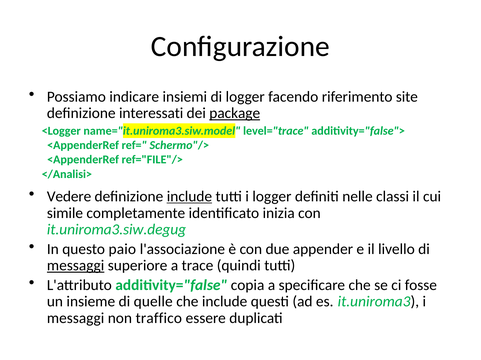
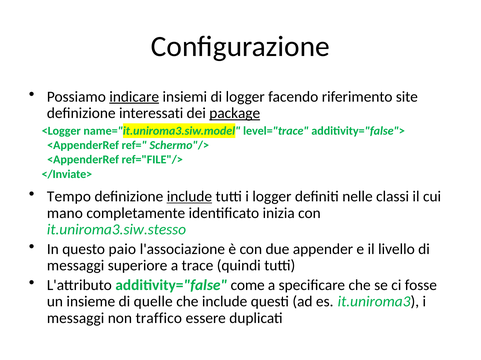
indicare underline: none -> present
</Analisi>: </Analisi> -> </Inviate>
Vedere: Vedere -> Tempo
simile: simile -> mano
it.uniroma3.siw.degug: it.uniroma3.siw.degug -> it.uniroma3.siw.stesso
messaggi at (76, 266) underline: present -> none
copia: copia -> come
